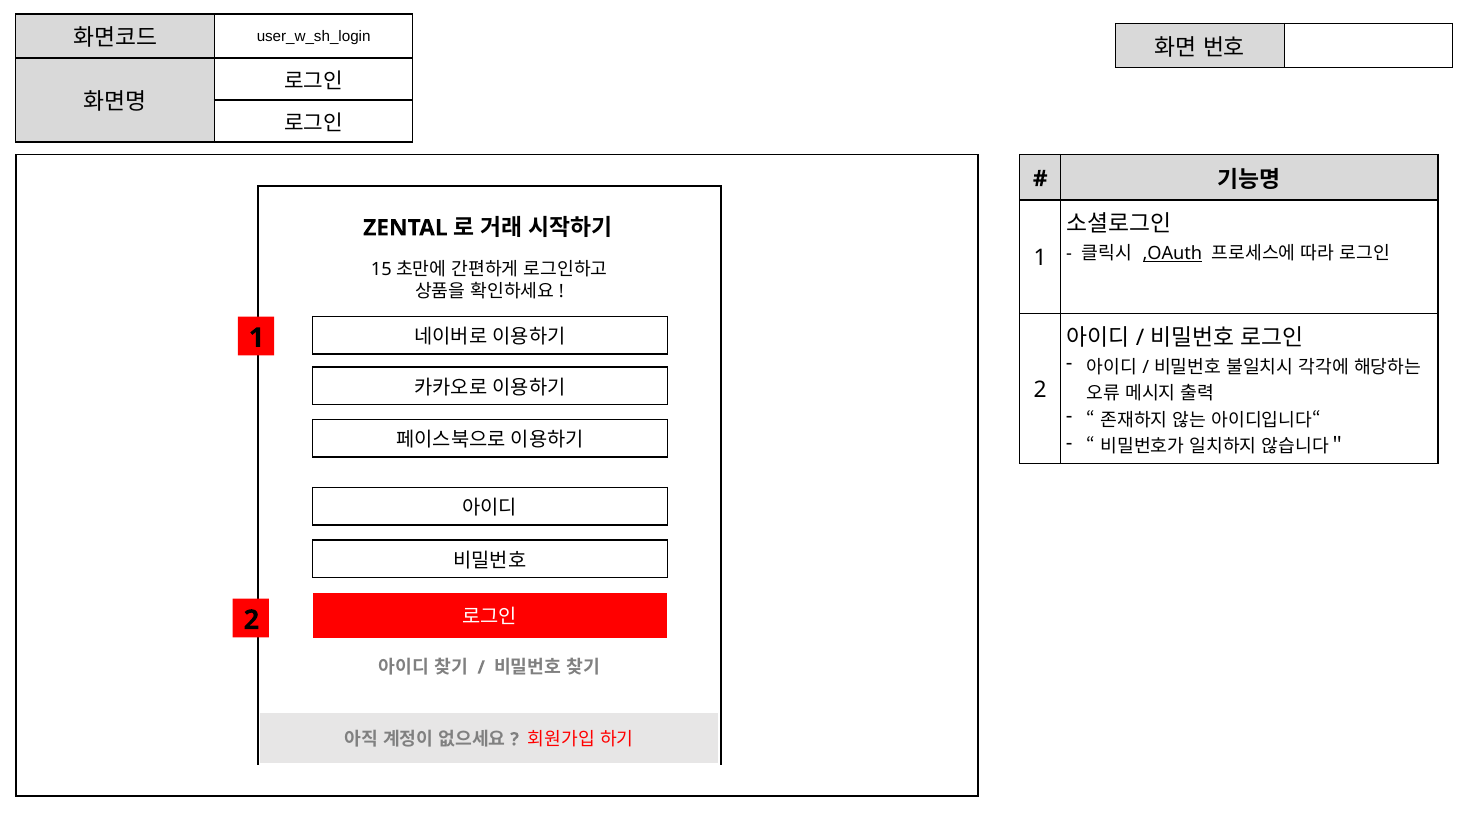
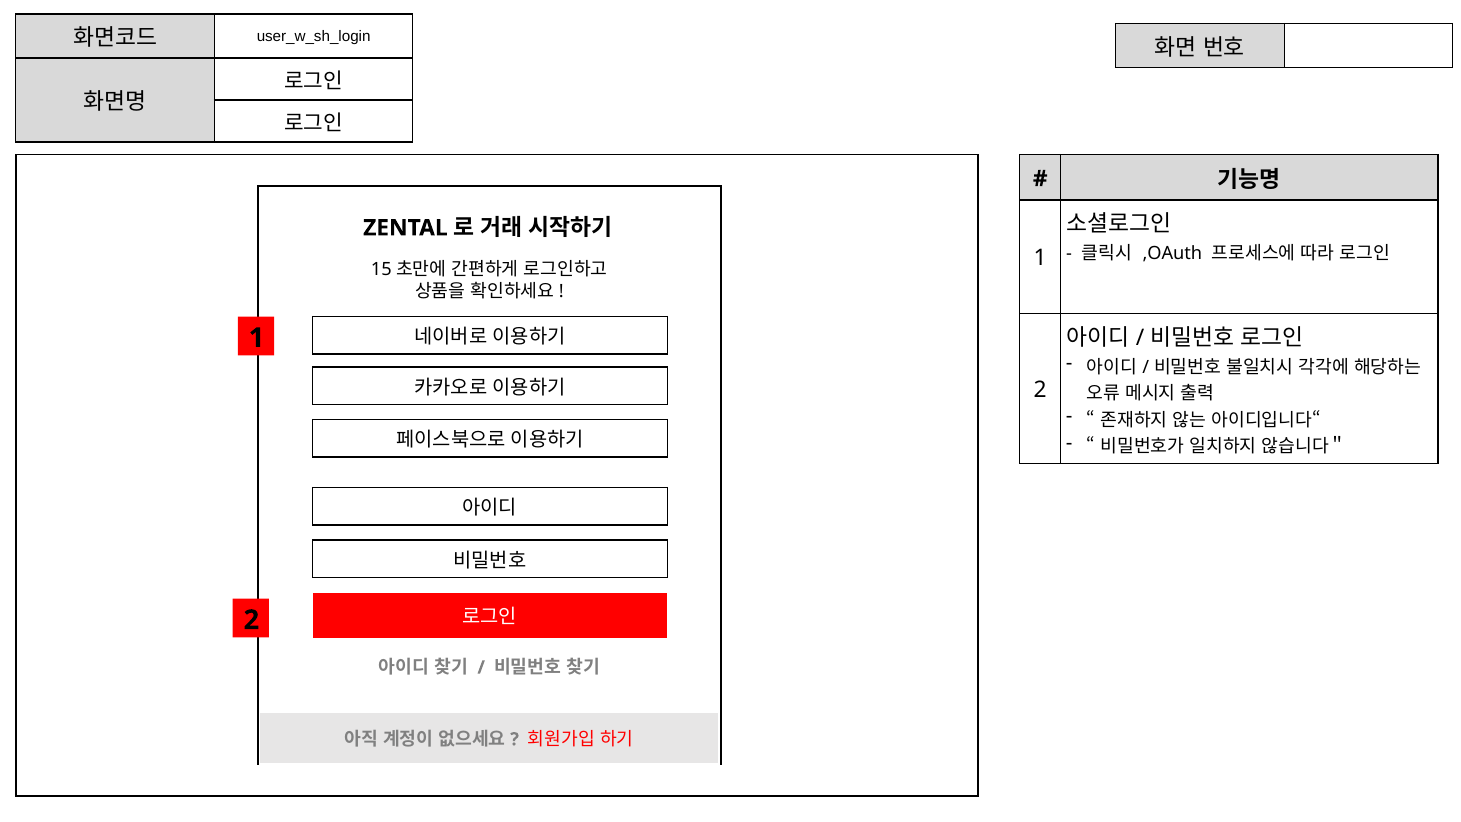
,OAuth underline: present -> none
